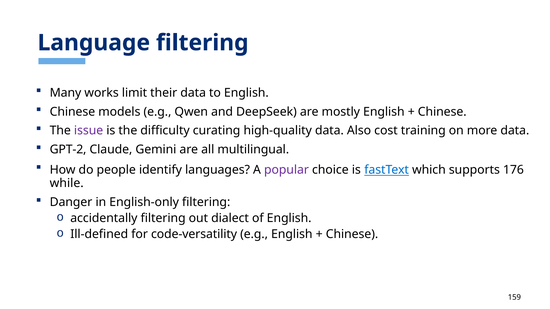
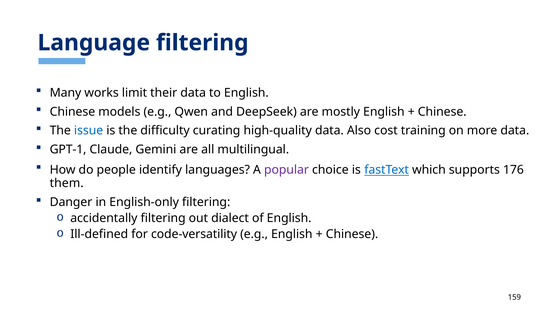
issue colour: purple -> blue
GPT-2: GPT-2 -> GPT-1
while: while -> them
